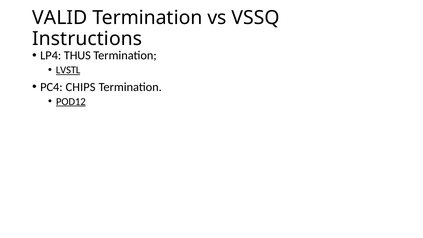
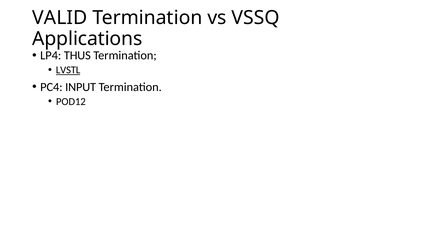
Instructions: Instructions -> Applications
CHIPS: CHIPS -> INPUT
POD12 underline: present -> none
